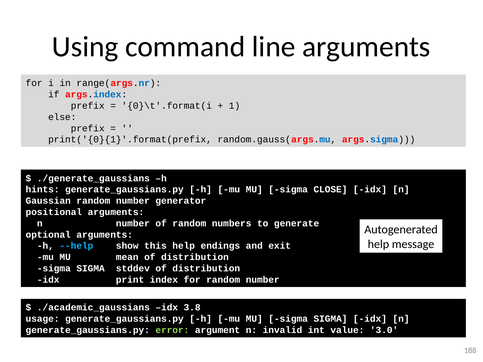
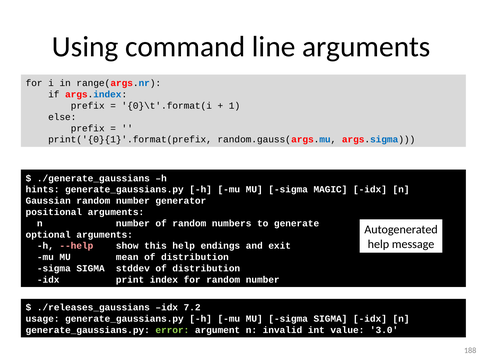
CLOSE: CLOSE -> MAGIC
--help colour: light blue -> pink
./academic_gaussians: ./academic_gaussians -> ./releases_gaussians
3.8: 3.8 -> 7.2
